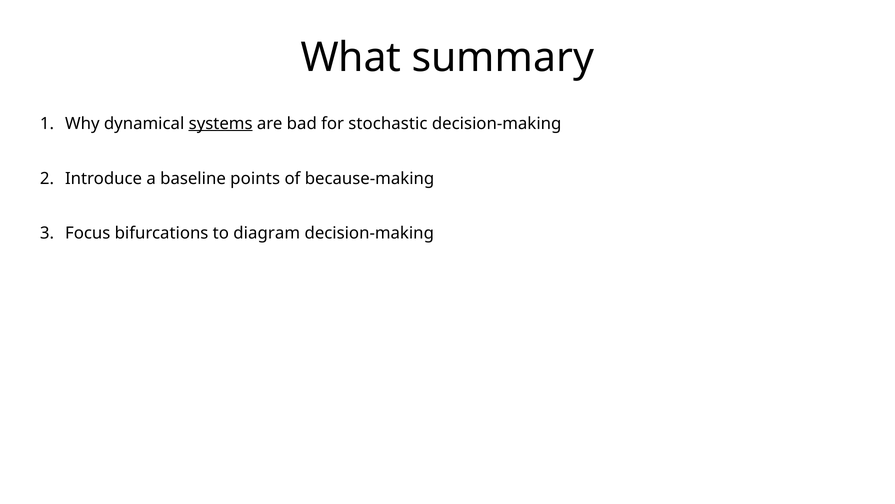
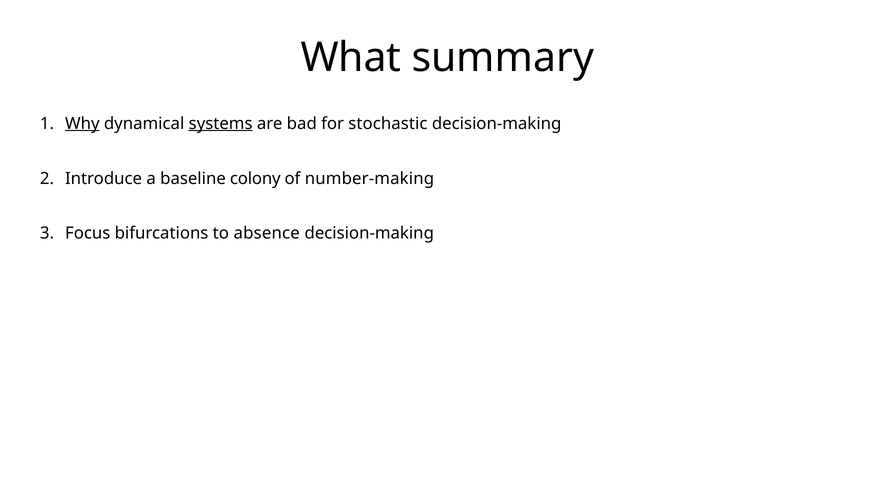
Why underline: none -> present
points: points -> colony
because-making: because-making -> number-making
diagram: diagram -> absence
